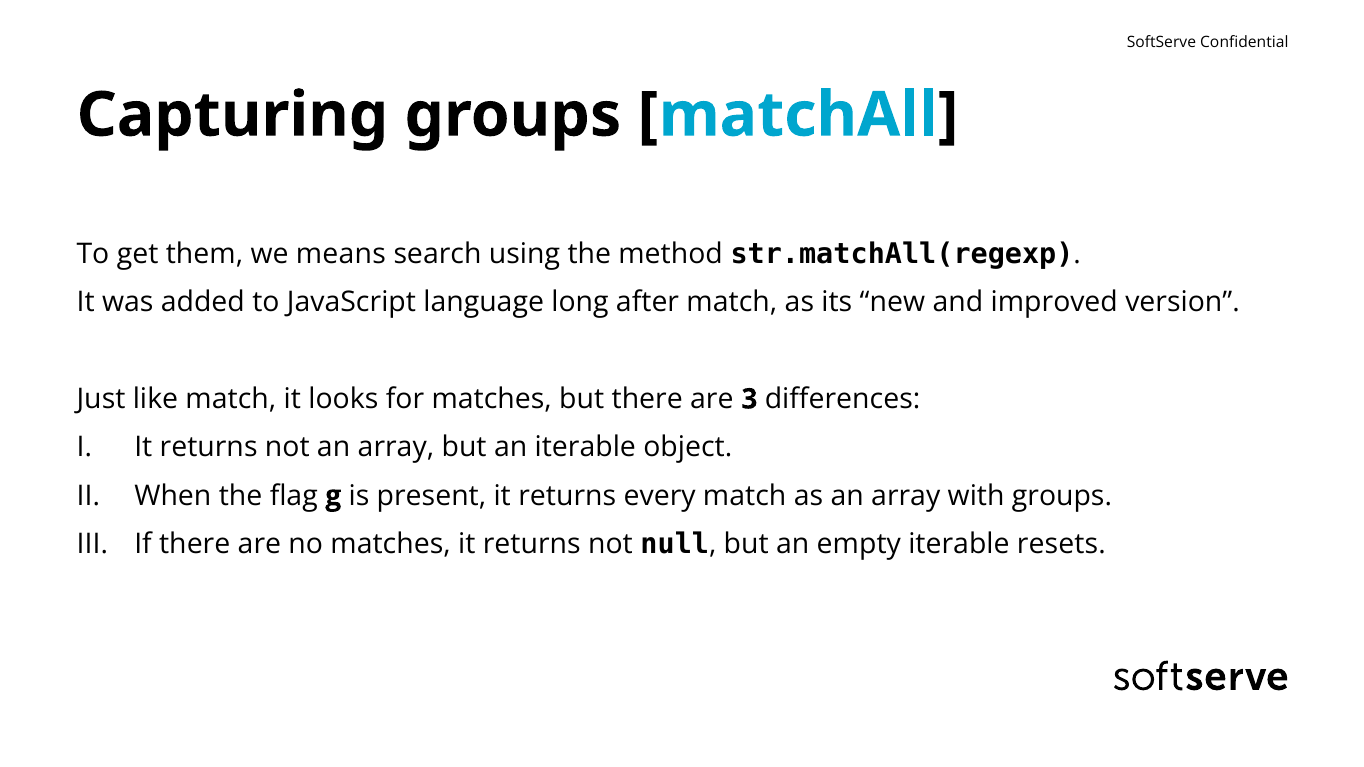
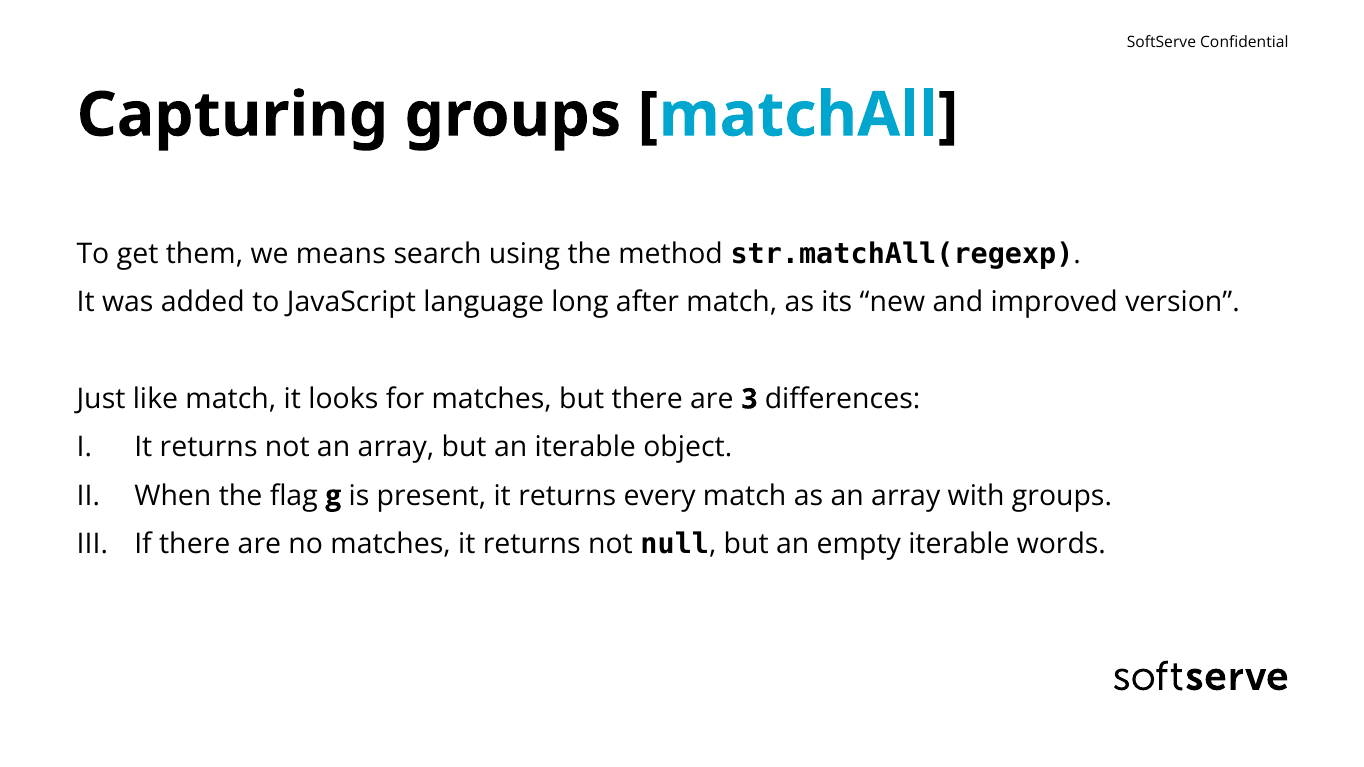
resets: resets -> words
